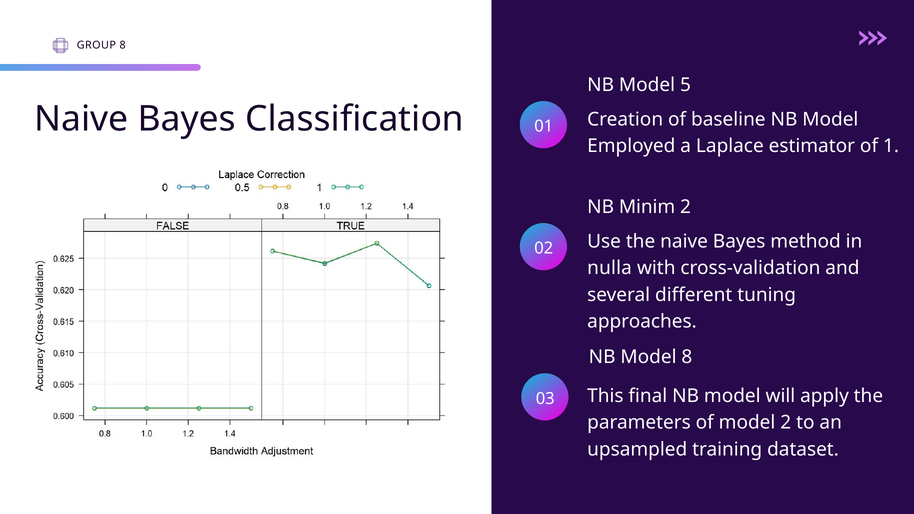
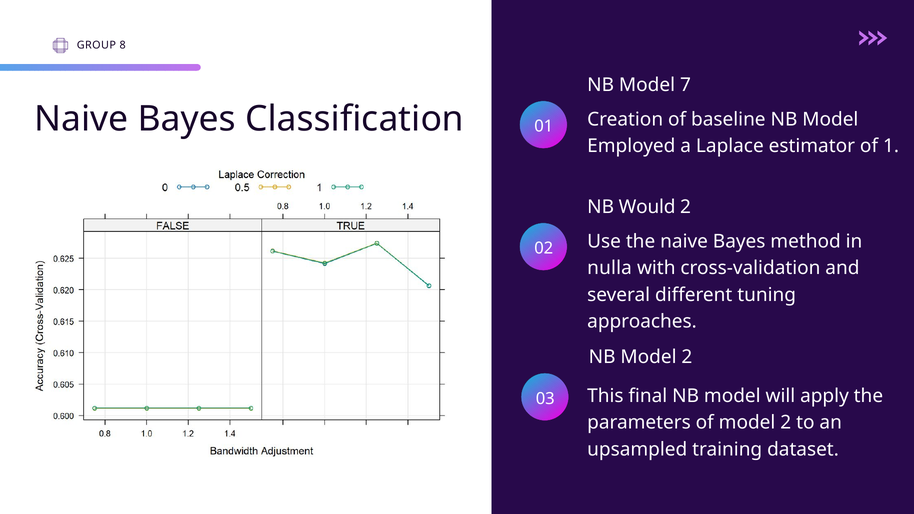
5: 5 -> 7
Minim: Minim -> Would
NB Model 8: 8 -> 2
